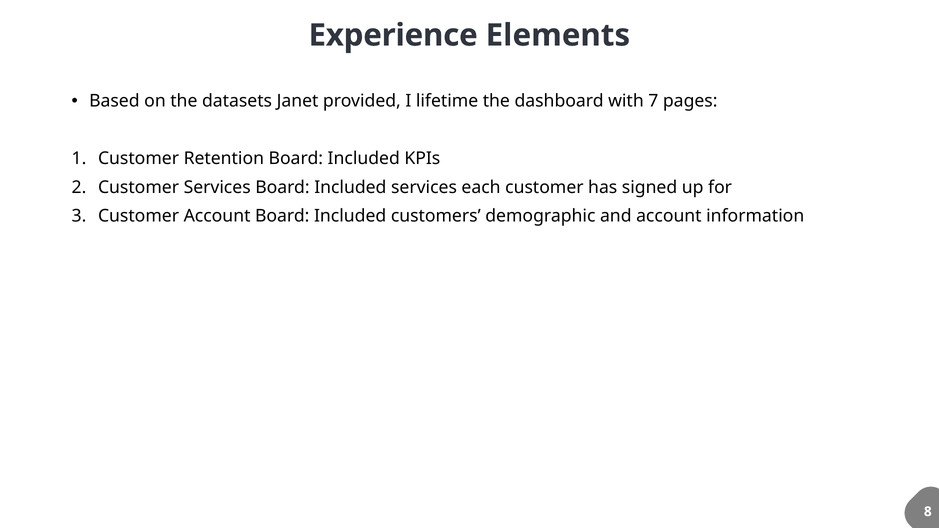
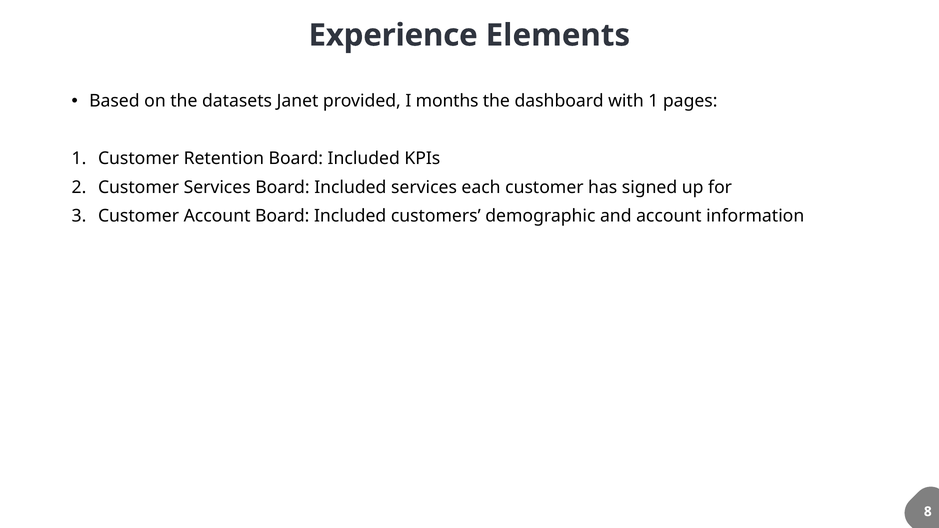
lifetime: lifetime -> months
with 7: 7 -> 1
